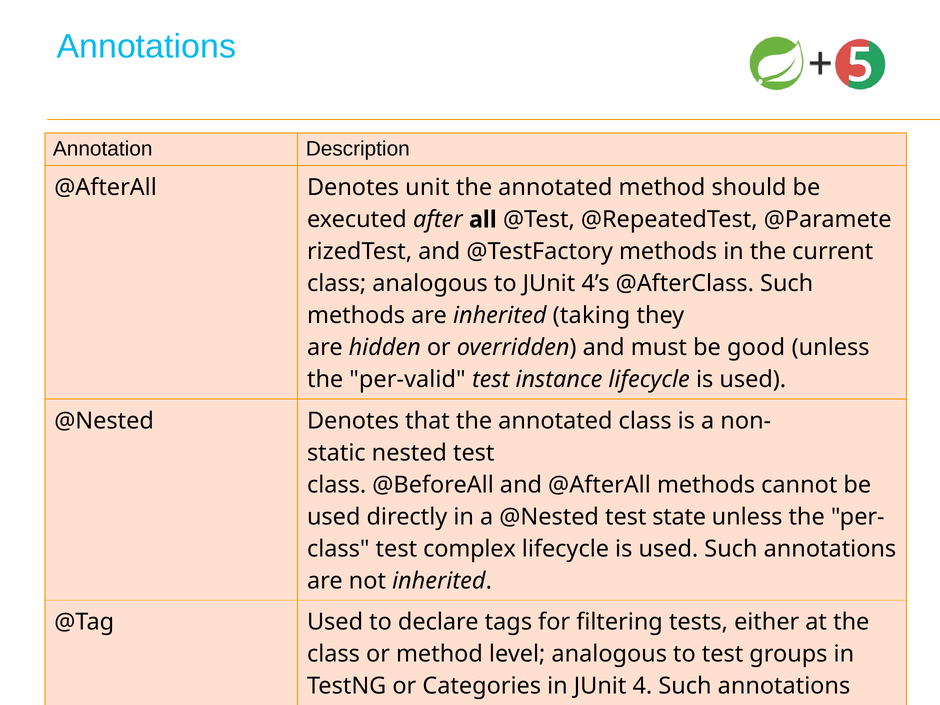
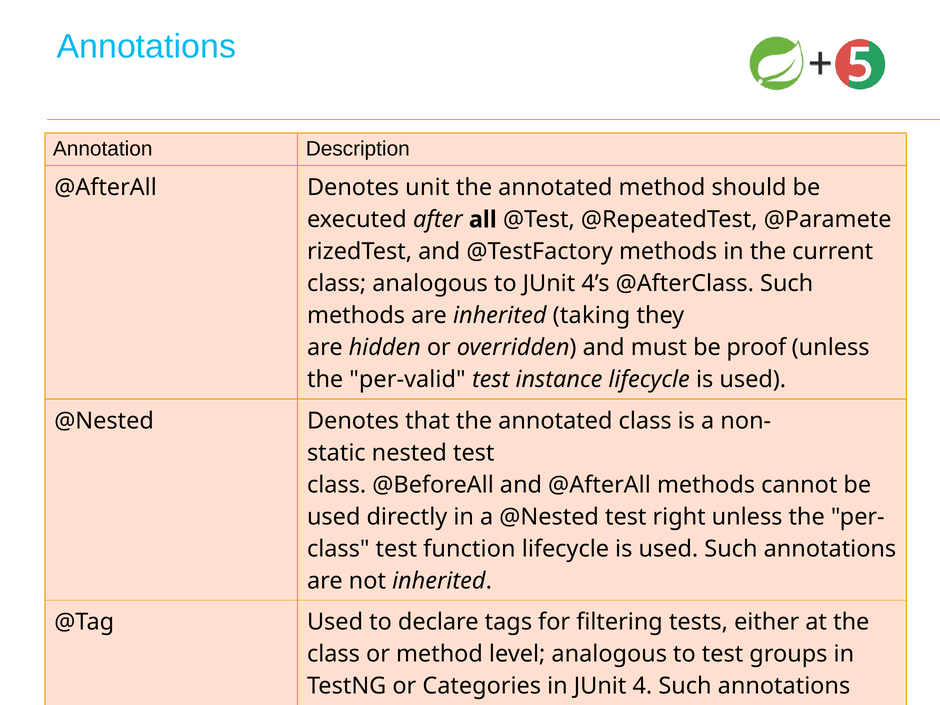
good: good -> proof
state: state -> right
complex: complex -> function
